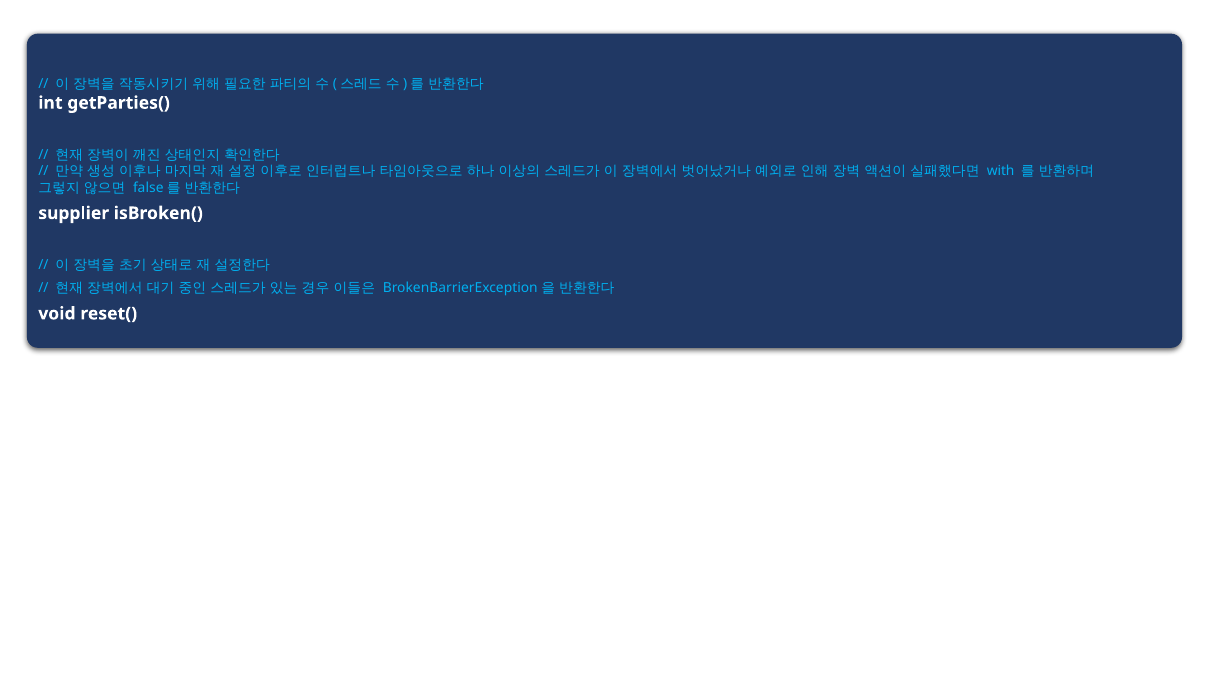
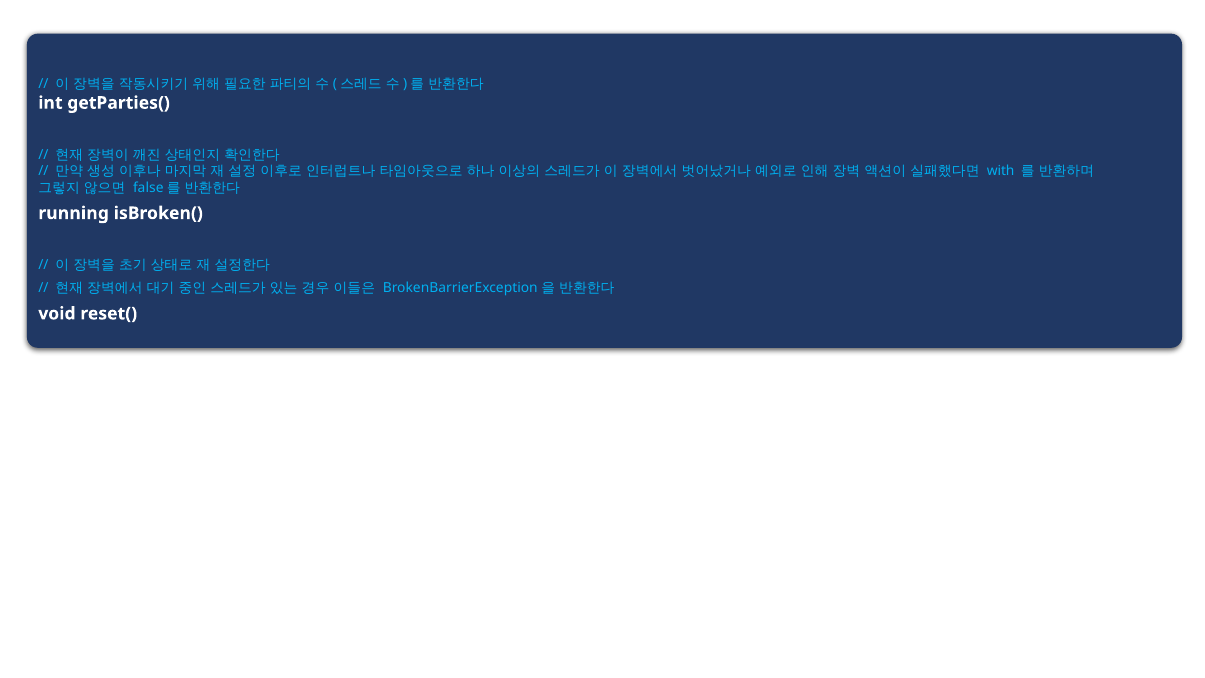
supplier: supplier -> running
